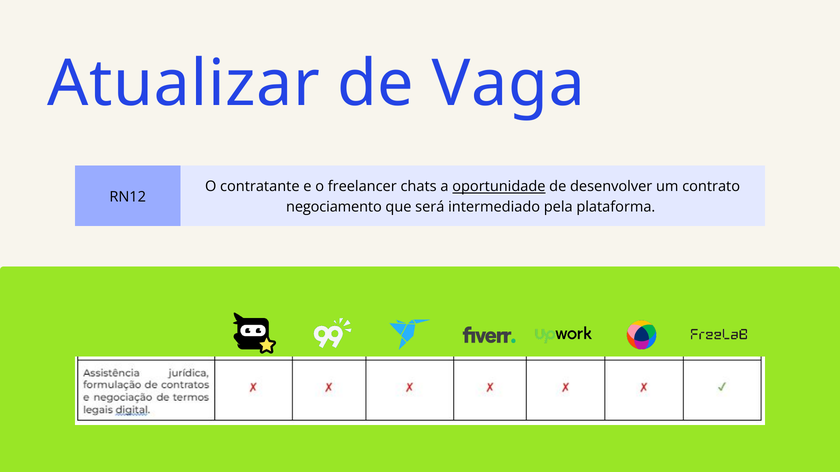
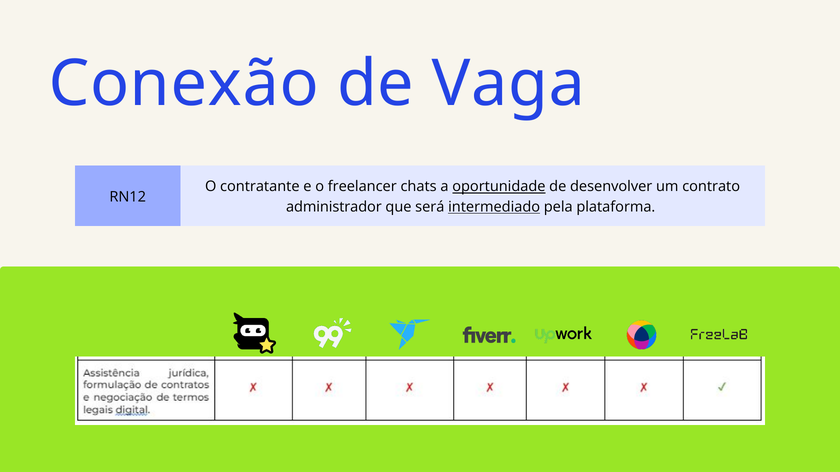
Atualizar: Atualizar -> Conexão
negociamento: negociamento -> administrador
intermediado underline: none -> present
